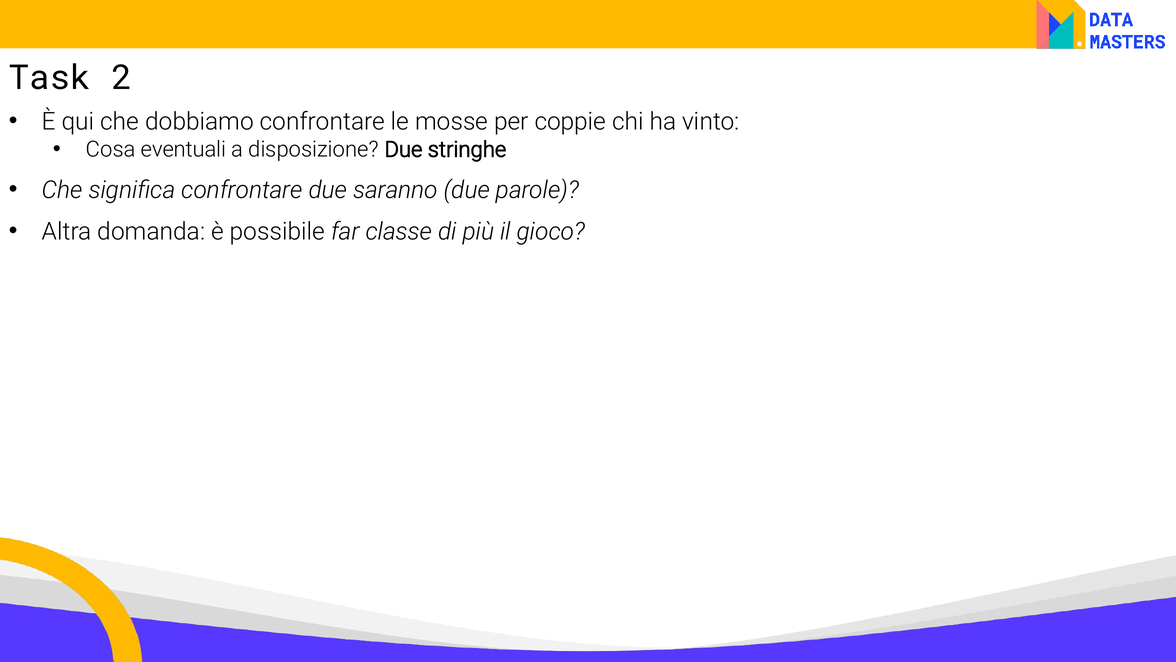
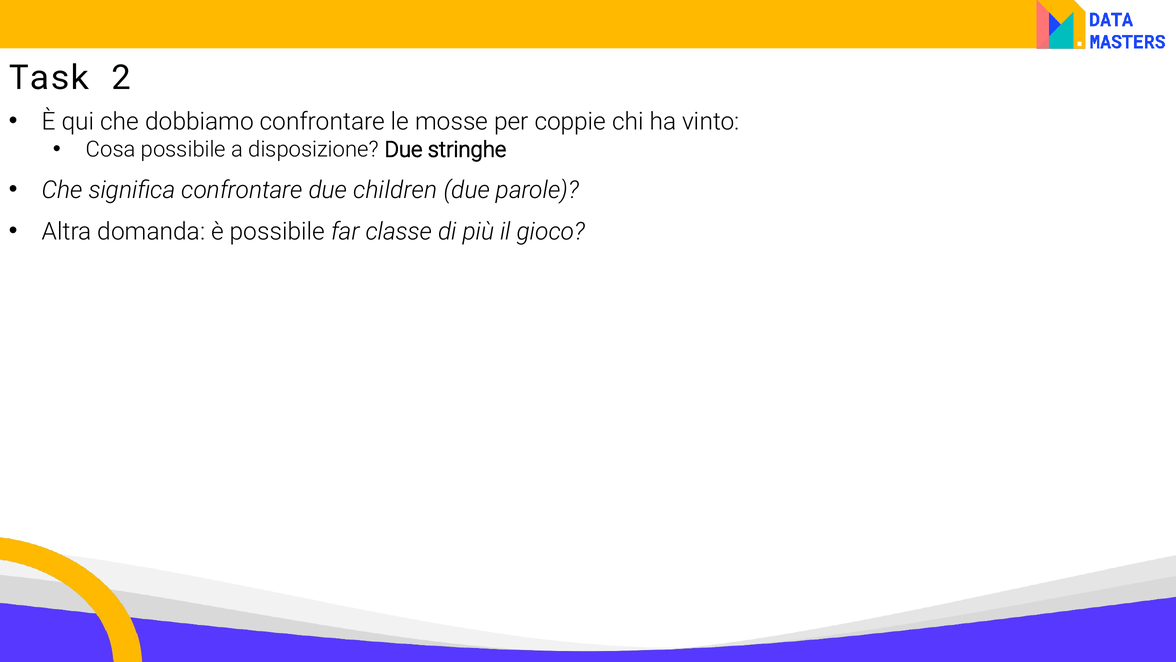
Cosa eventuali: eventuali -> possibile
saranno: saranno -> children
